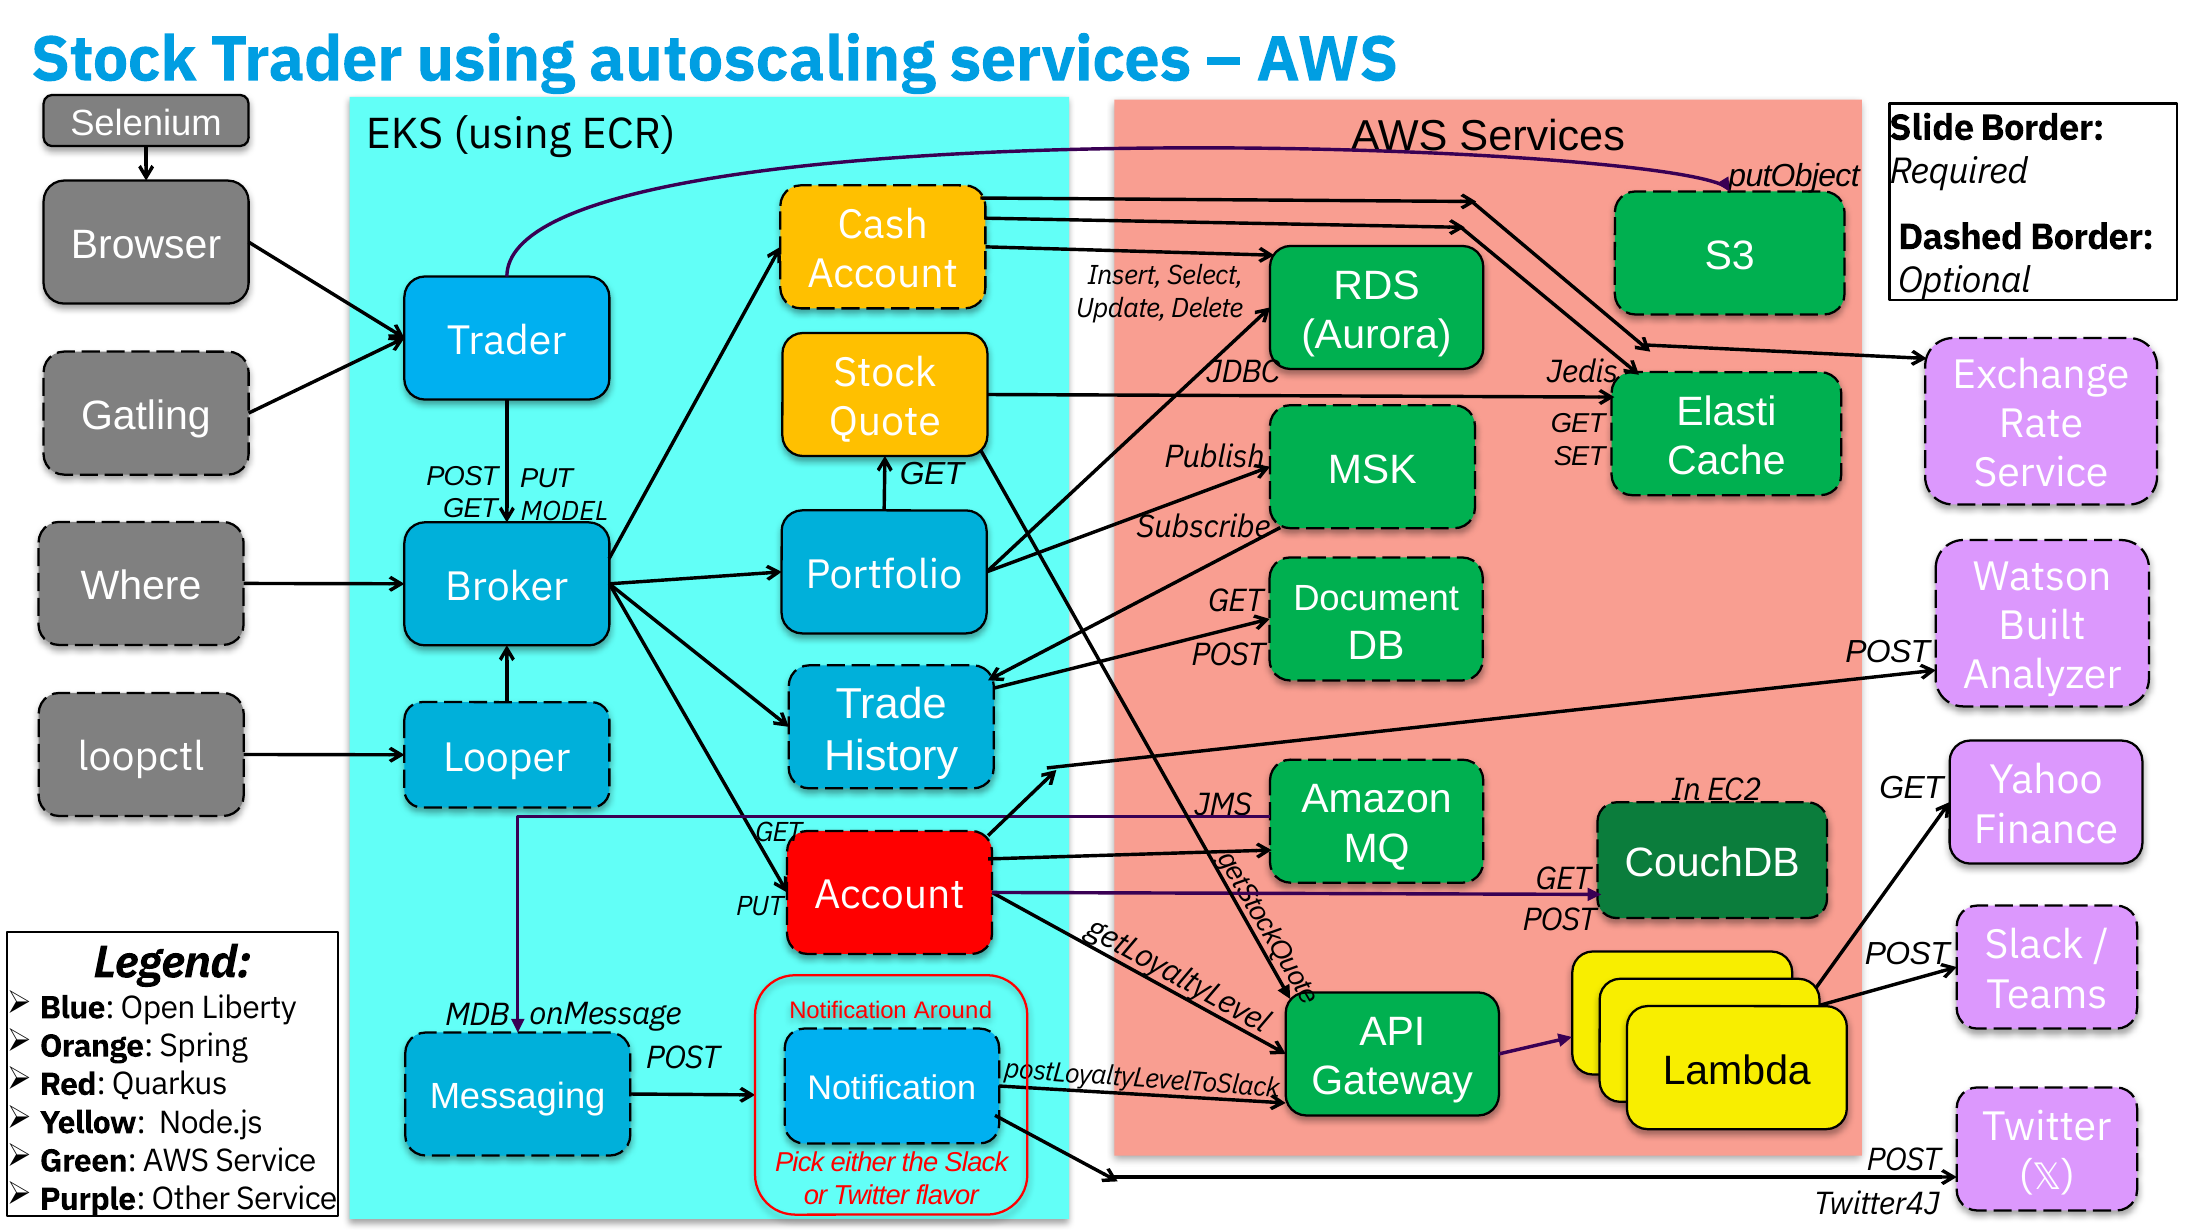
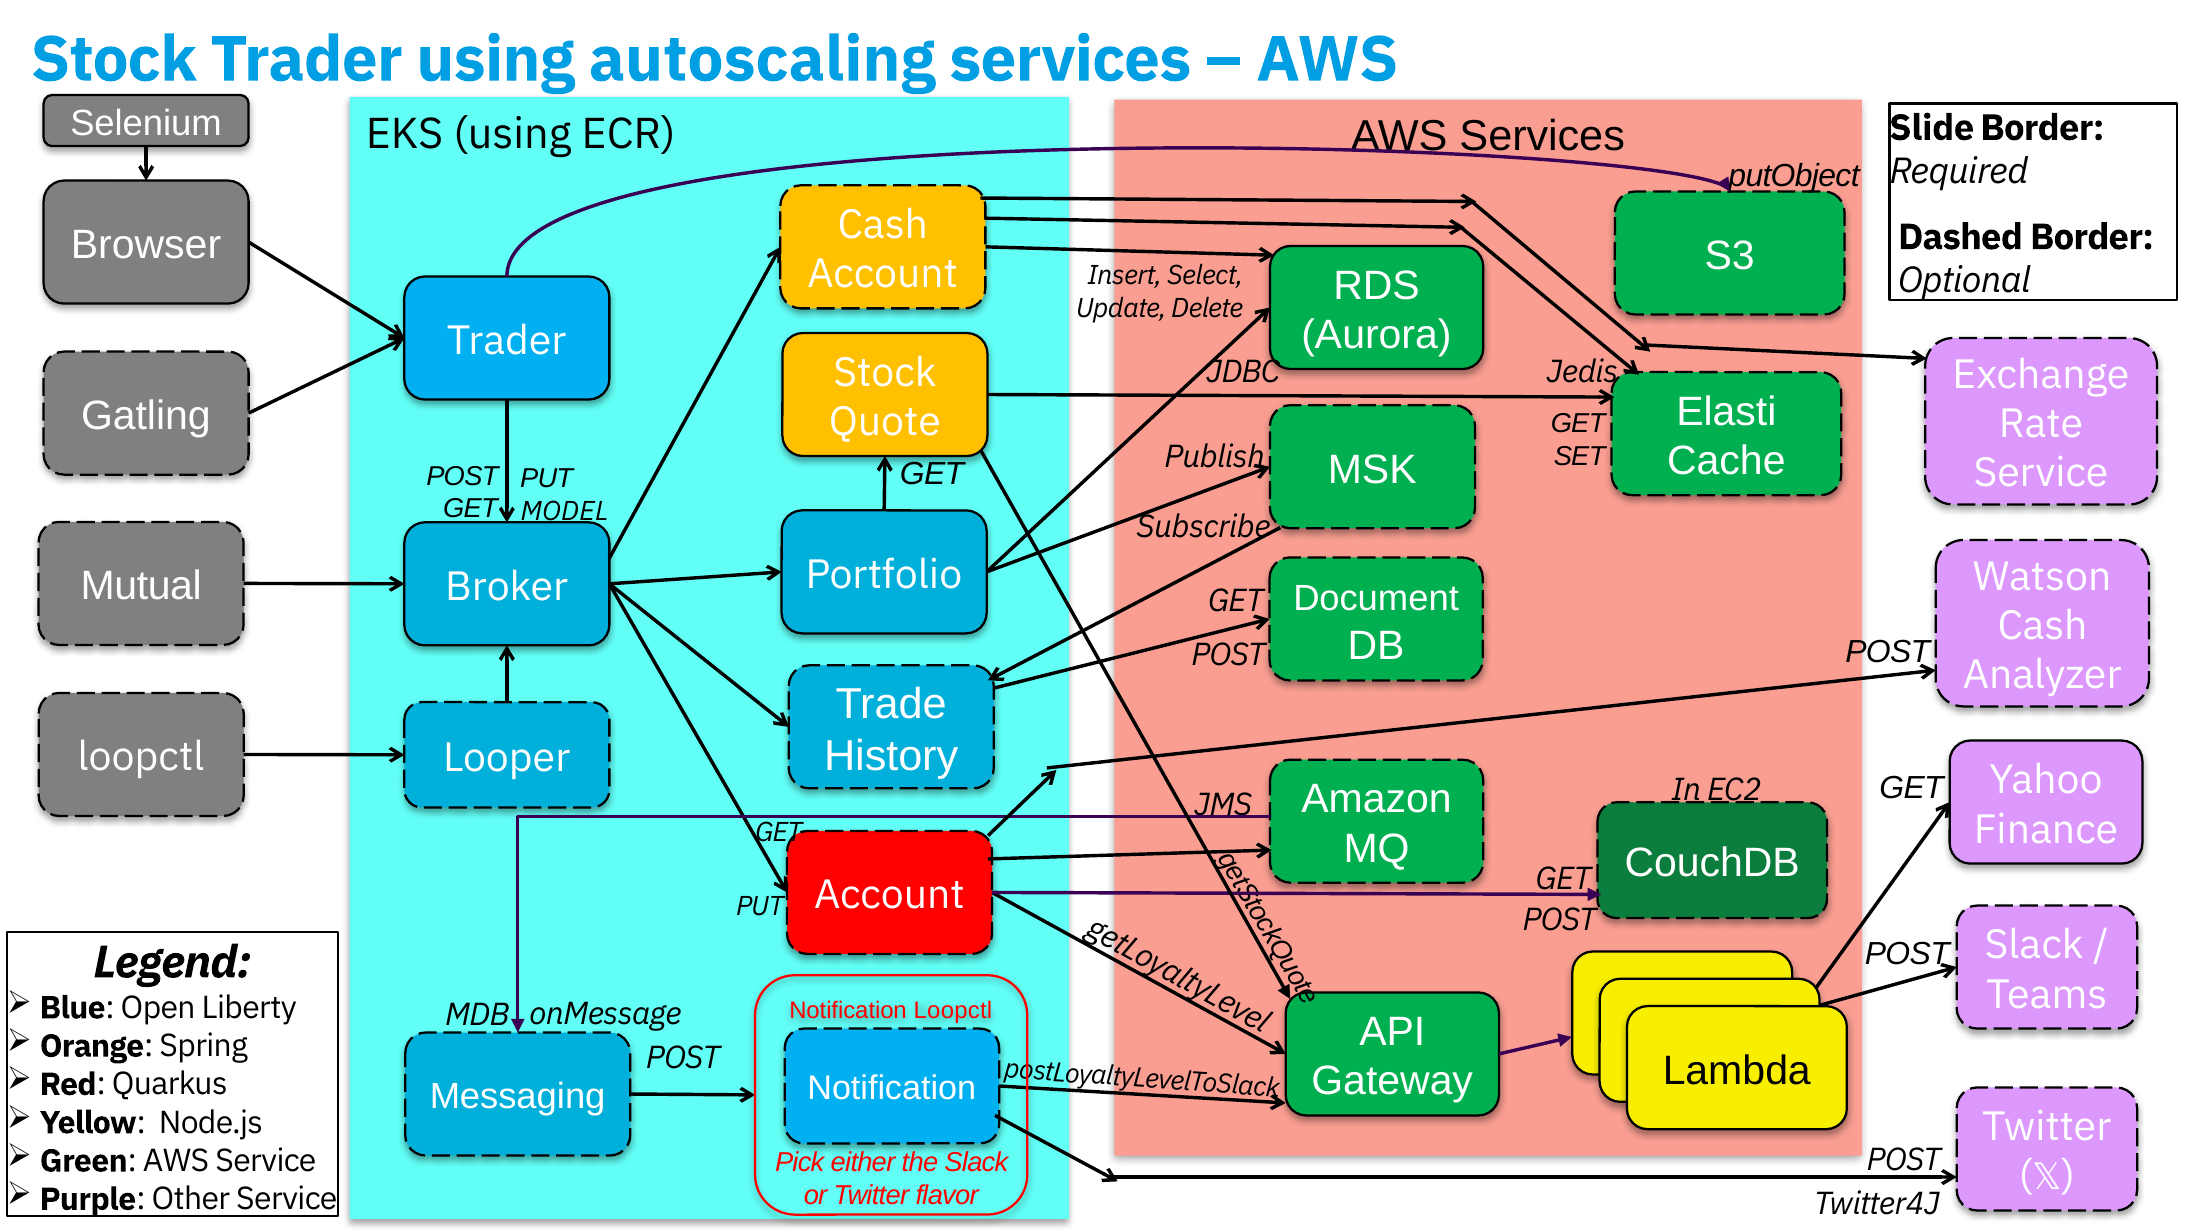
Where: Where -> Mutual
Built at (2042, 626): Built -> Cash
Notification Around: Around -> Loopctl
